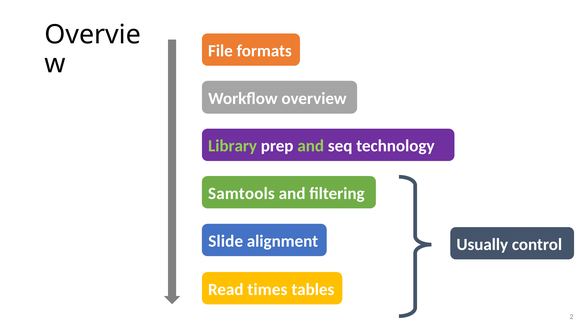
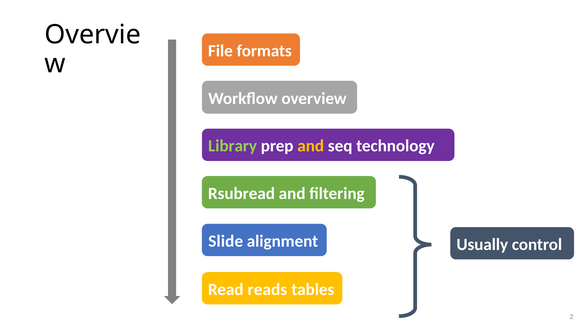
and at (311, 146) colour: light green -> yellow
Samtools: Samtools -> Rsubread
times: times -> reads
